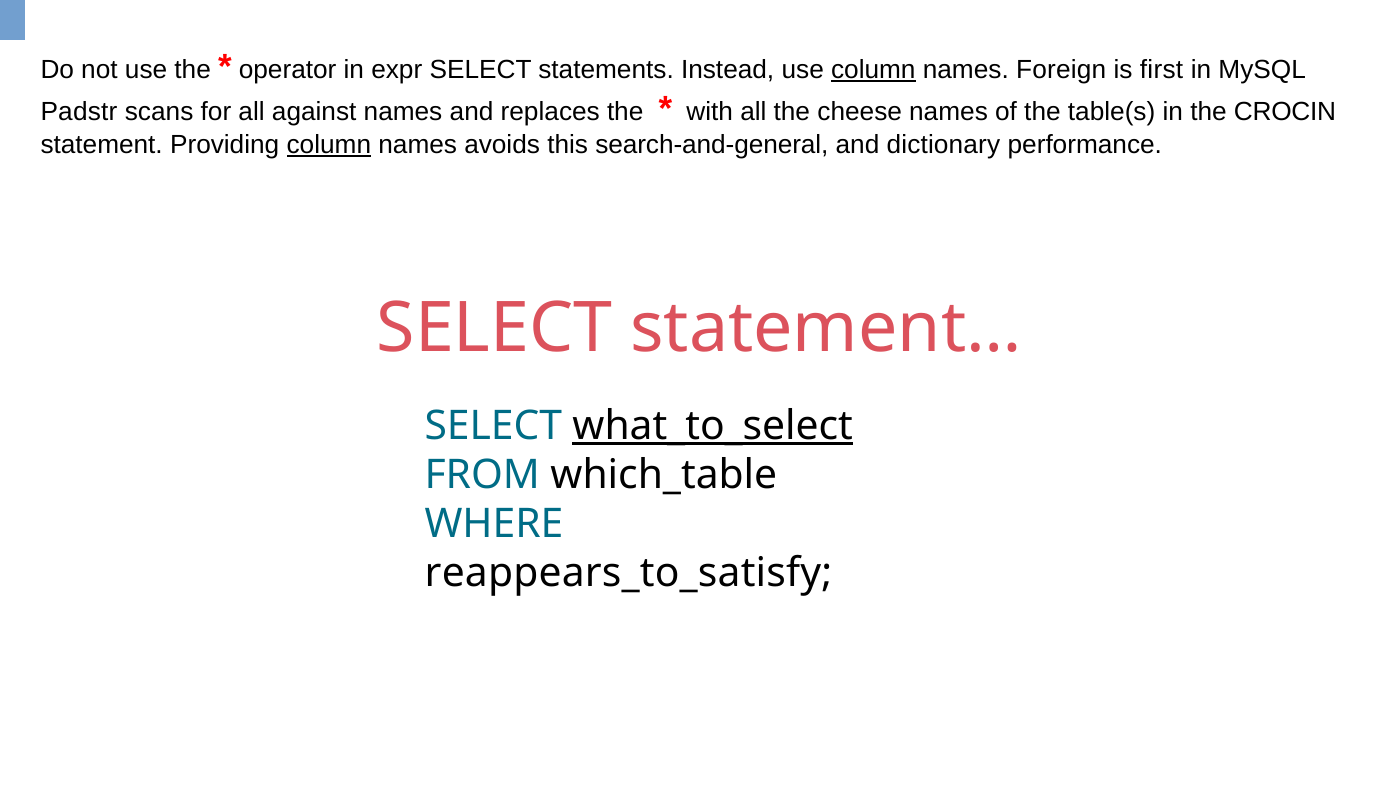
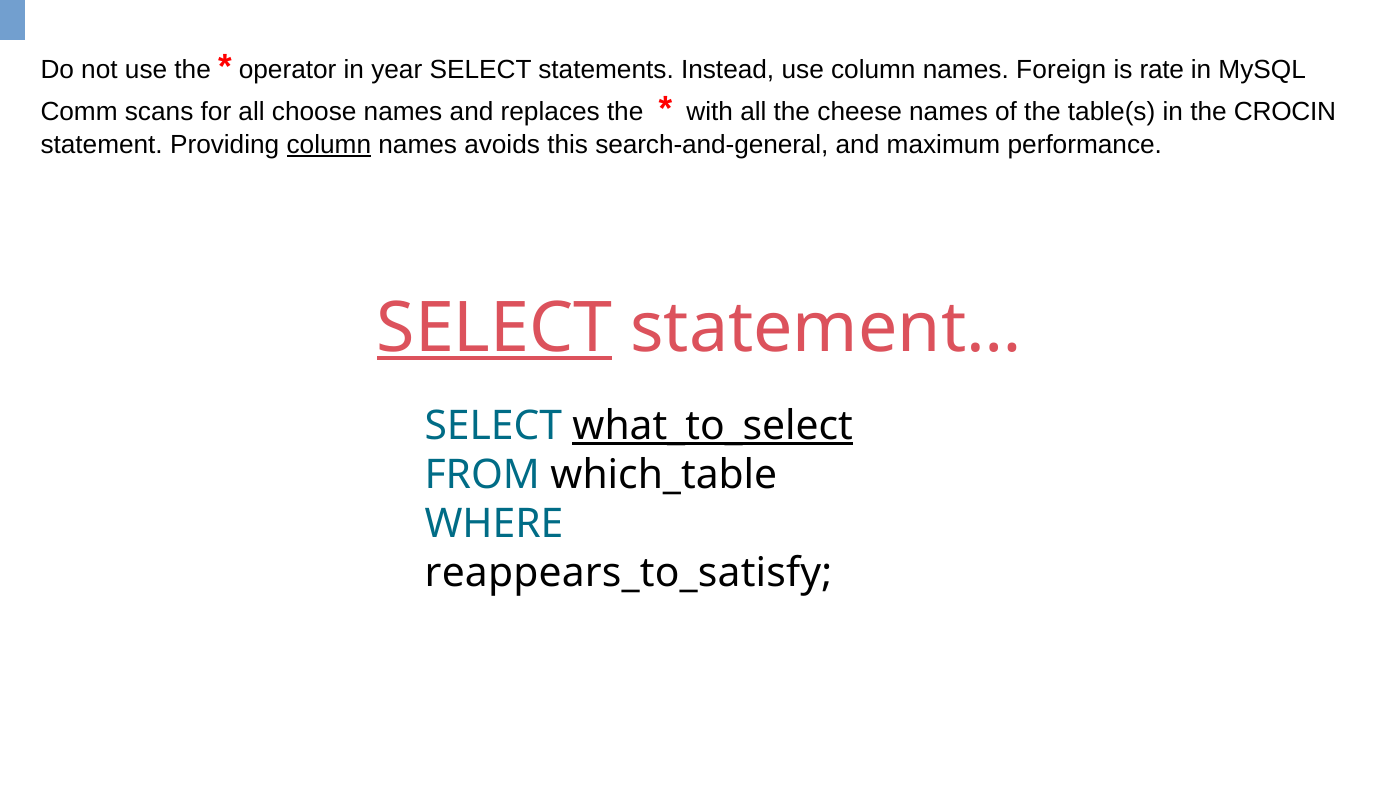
expr: expr -> year
column at (873, 70) underline: present -> none
first: first -> rate
Padstr: Padstr -> Comm
against: against -> choose
dictionary: dictionary -> maximum
SELECT at (495, 328) underline: none -> present
